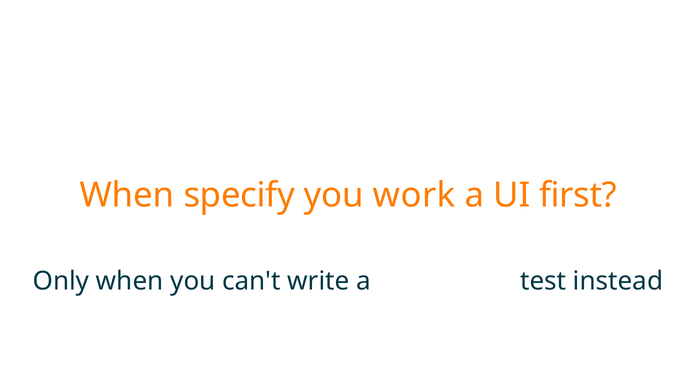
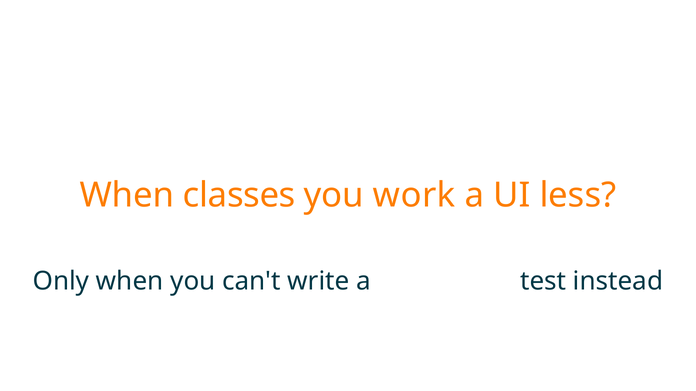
specify: specify -> classes
first: first -> less
